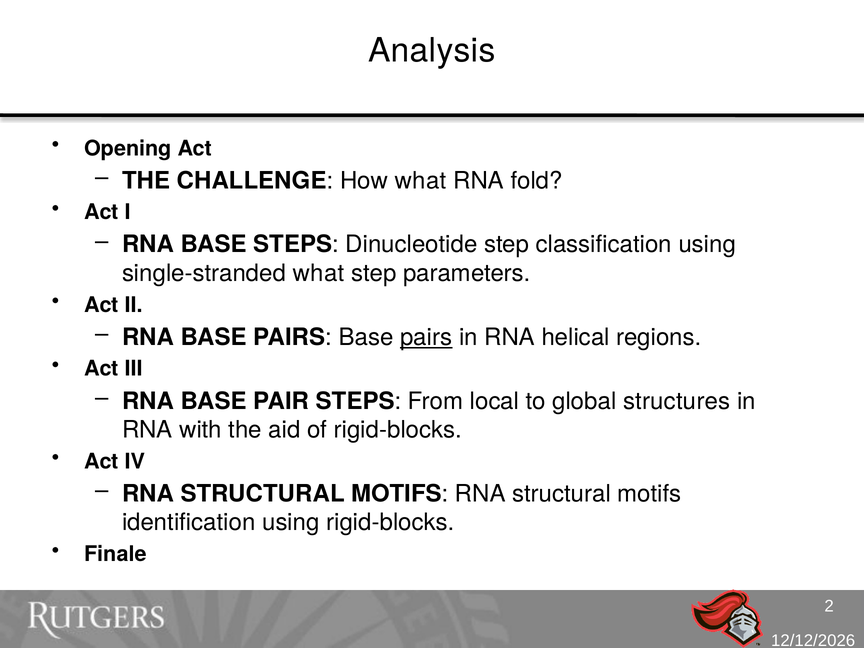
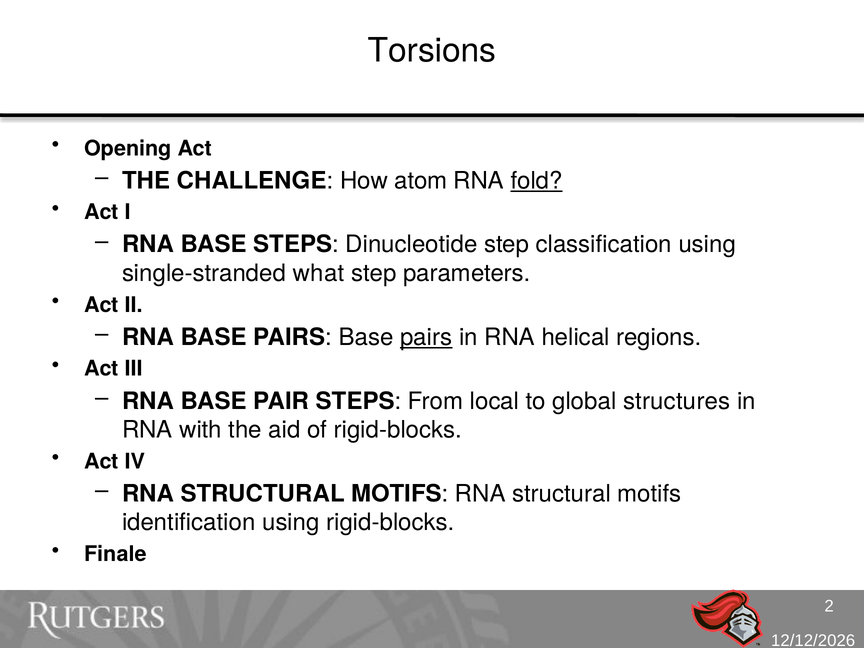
Analysis: Analysis -> Torsions
How what: what -> atom
fold underline: none -> present
